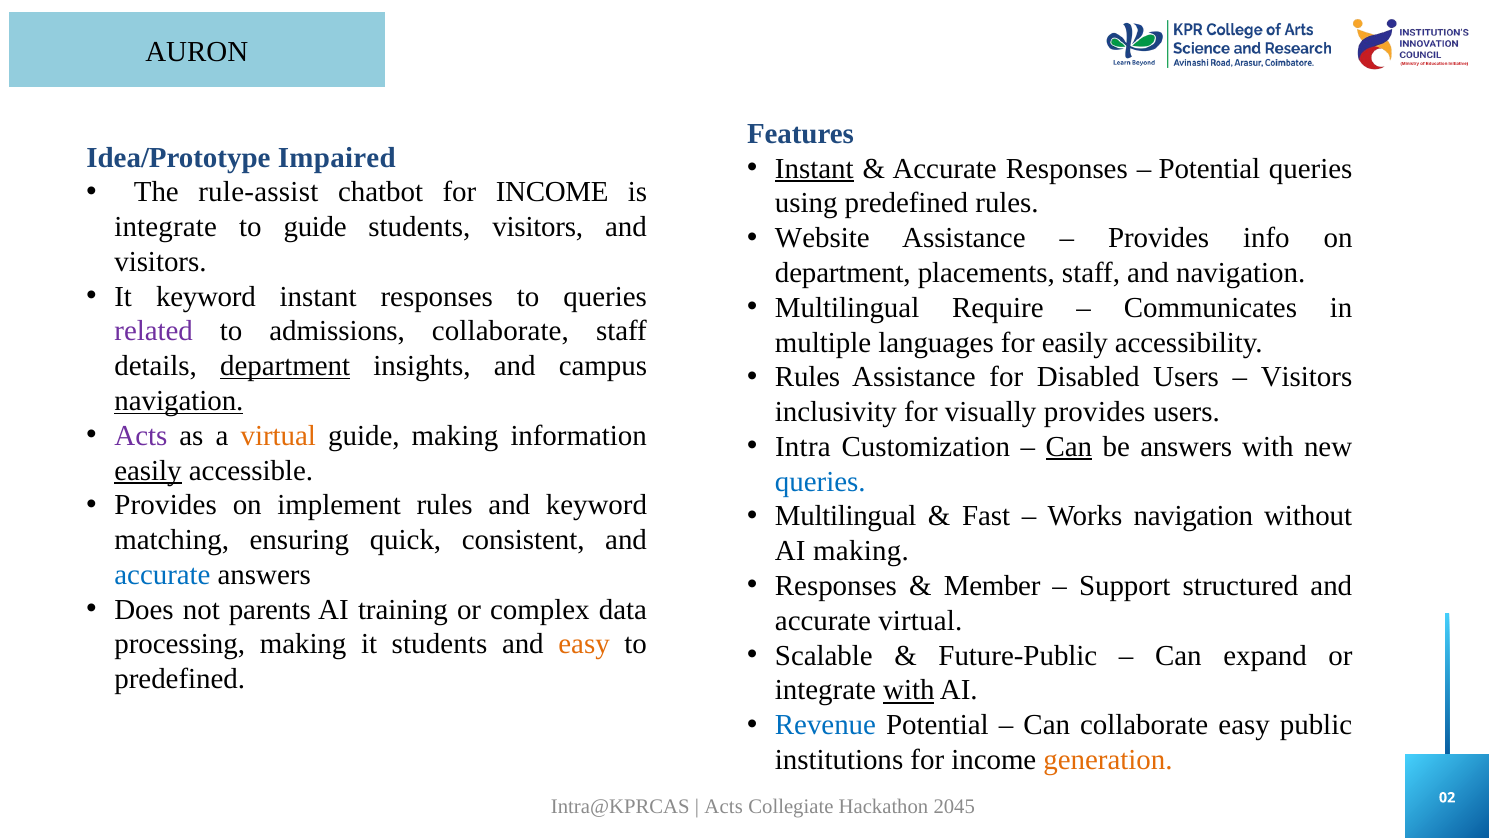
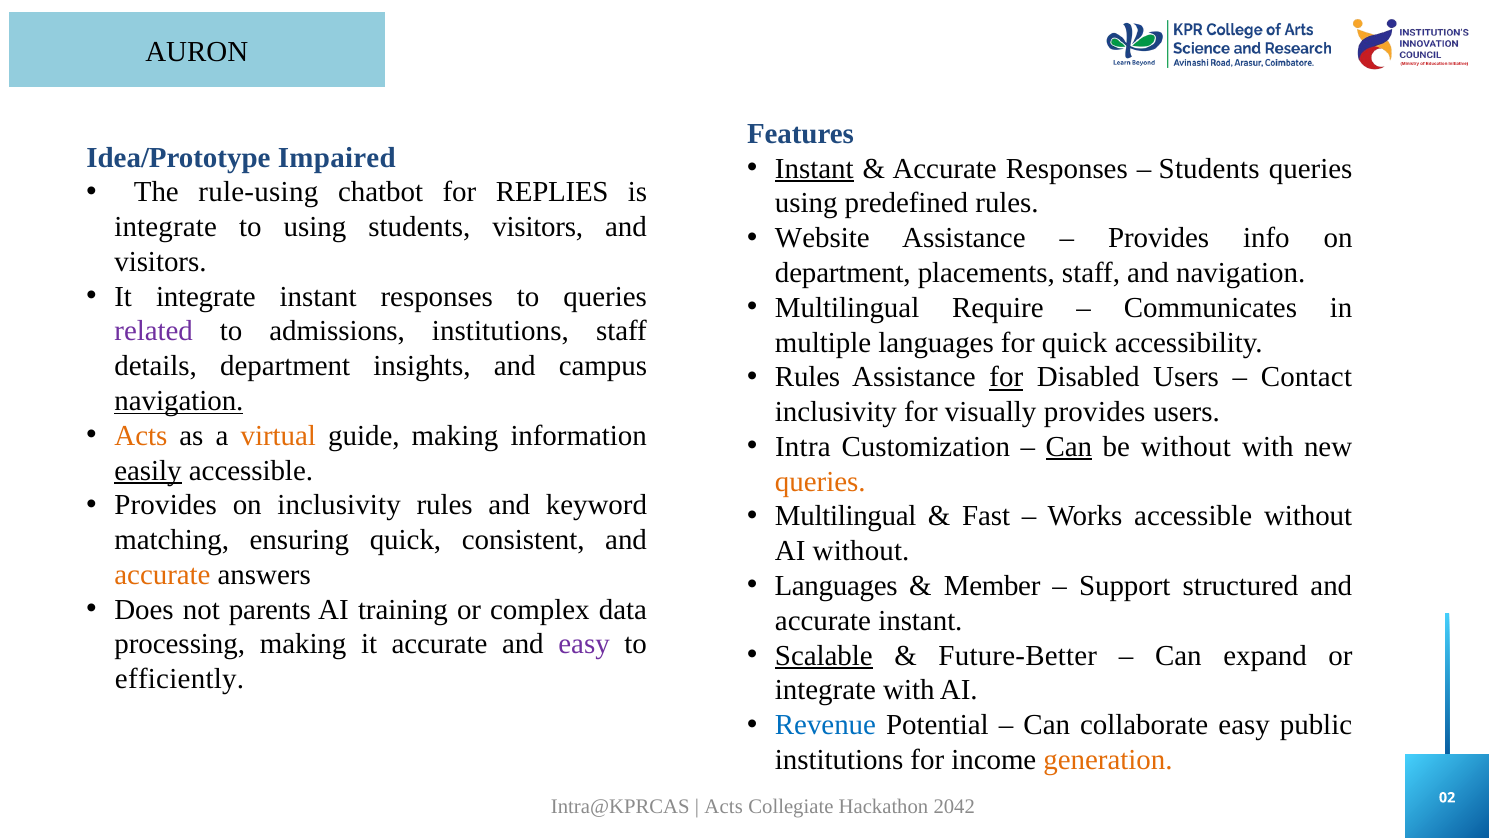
Potential at (1209, 168): Potential -> Students
rule-assist: rule-assist -> rule-using
chatbot for INCOME: INCOME -> REPLIES
to guide: guide -> using
It keyword: keyword -> integrate
admissions collaborate: collaborate -> institutions
for easily: easily -> quick
department at (285, 366) underline: present -> none
for at (1006, 377) underline: none -> present
Visitors at (1307, 377): Visitors -> Contact
Acts at (141, 436) colour: purple -> orange
be answers: answers -> without
queries at (820, 481) colour: blue -> orange
on implement: implement -> inclusivity
Works navigation: navigation -> accessible
AI making: making -> without
accurate at (162, 575) colour: blue -> orange
Responses at (836, 586): Responses -> Languages
accurate virtual: virtual -> instant
it students: students -> accurate
easy at (584, 644) colour: orange -> purple
Scalable underline: none -> present
Future-Public: Future-Public -> Future-Better
predefined at (180, 679): predefined -> efficiently
with at (909, 690) underline: present -> none
2045: 2045 -> 2042
